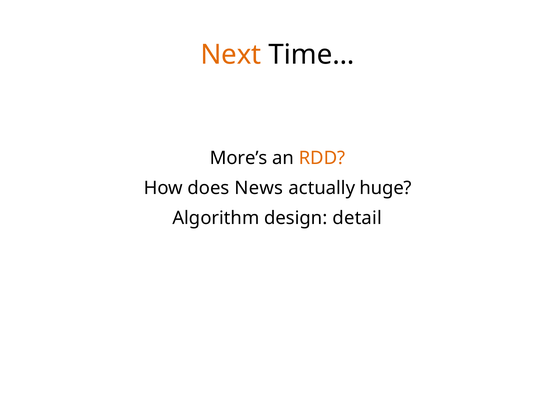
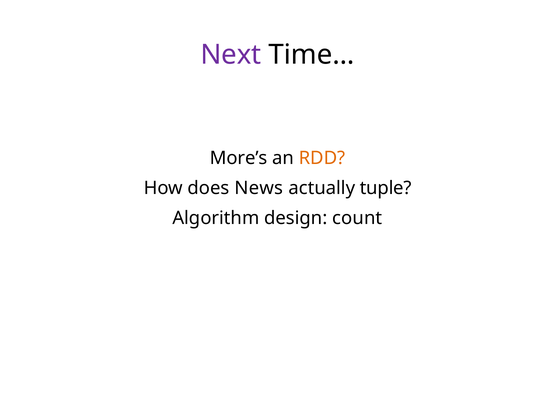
Next colour: orange -> purple
huge: huge -> tuple
detail: detail -> count
